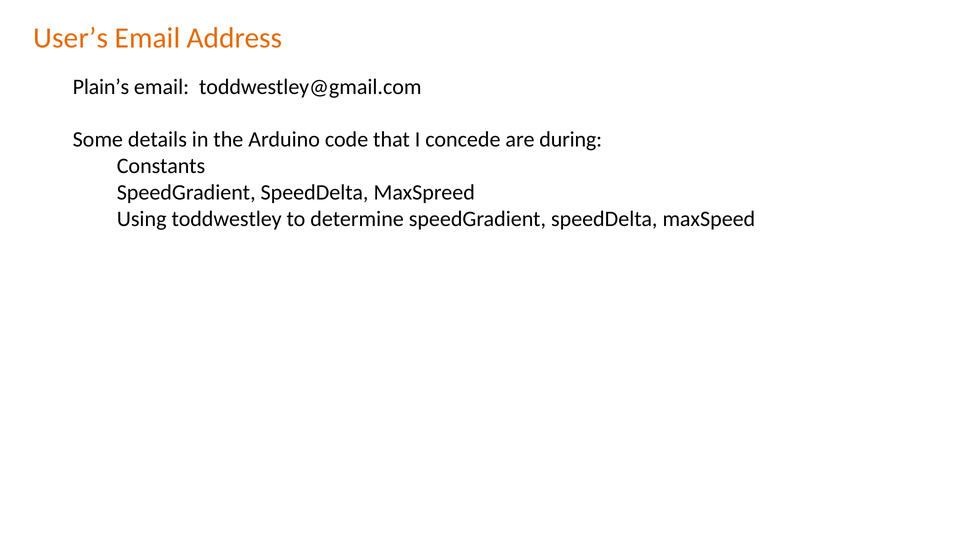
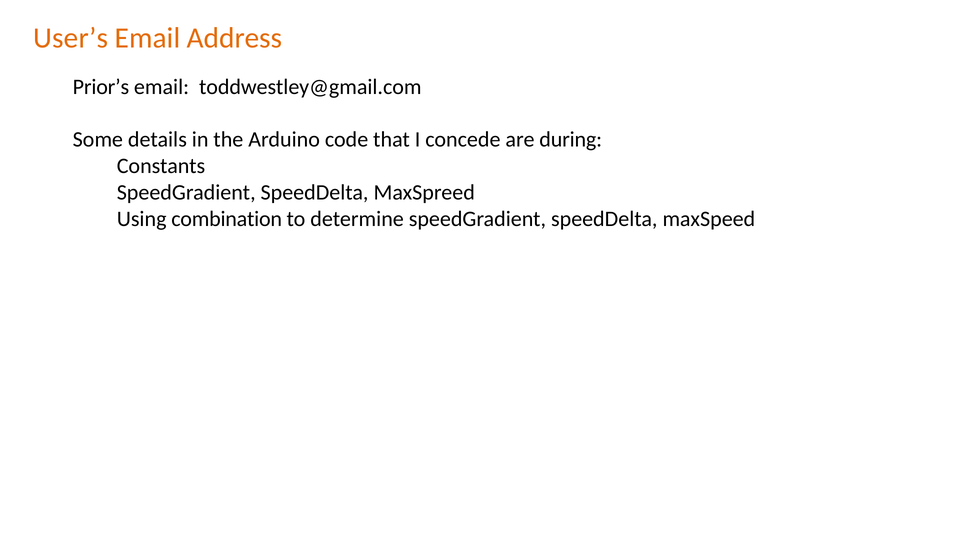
Plain’s: Plain’s -> Prior’s
toddwestley: toddwestley -> combination
